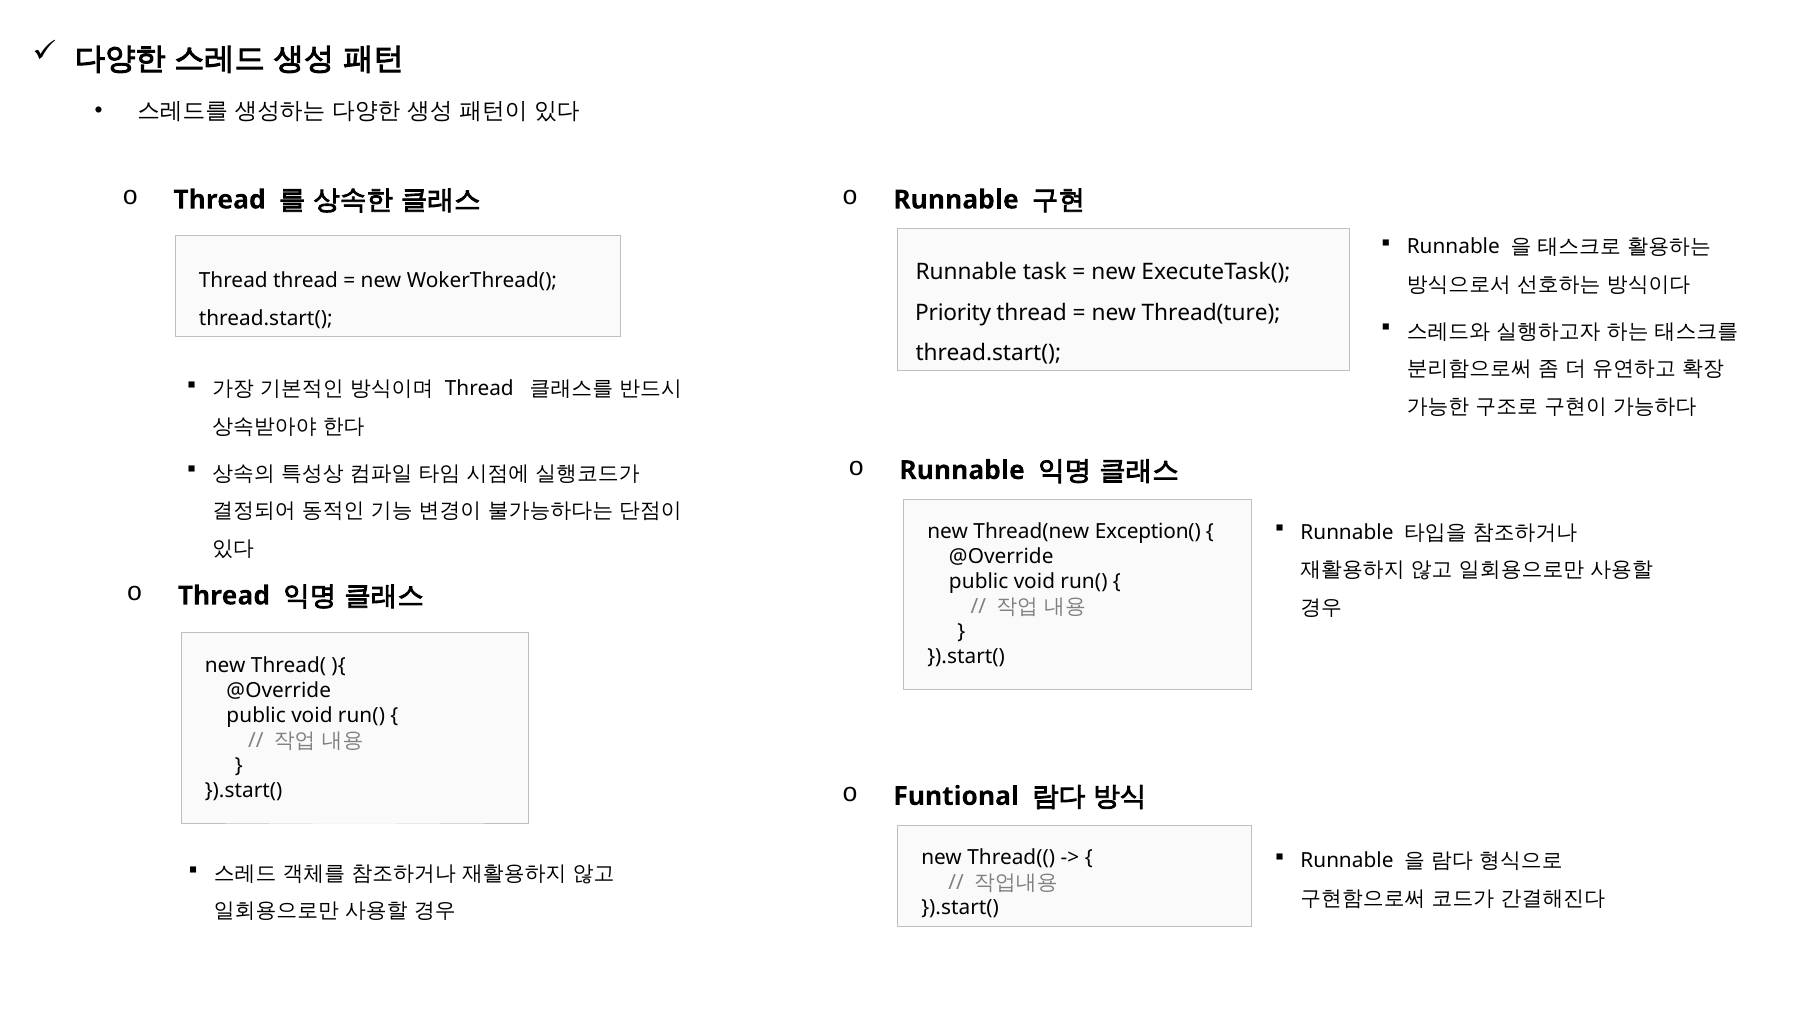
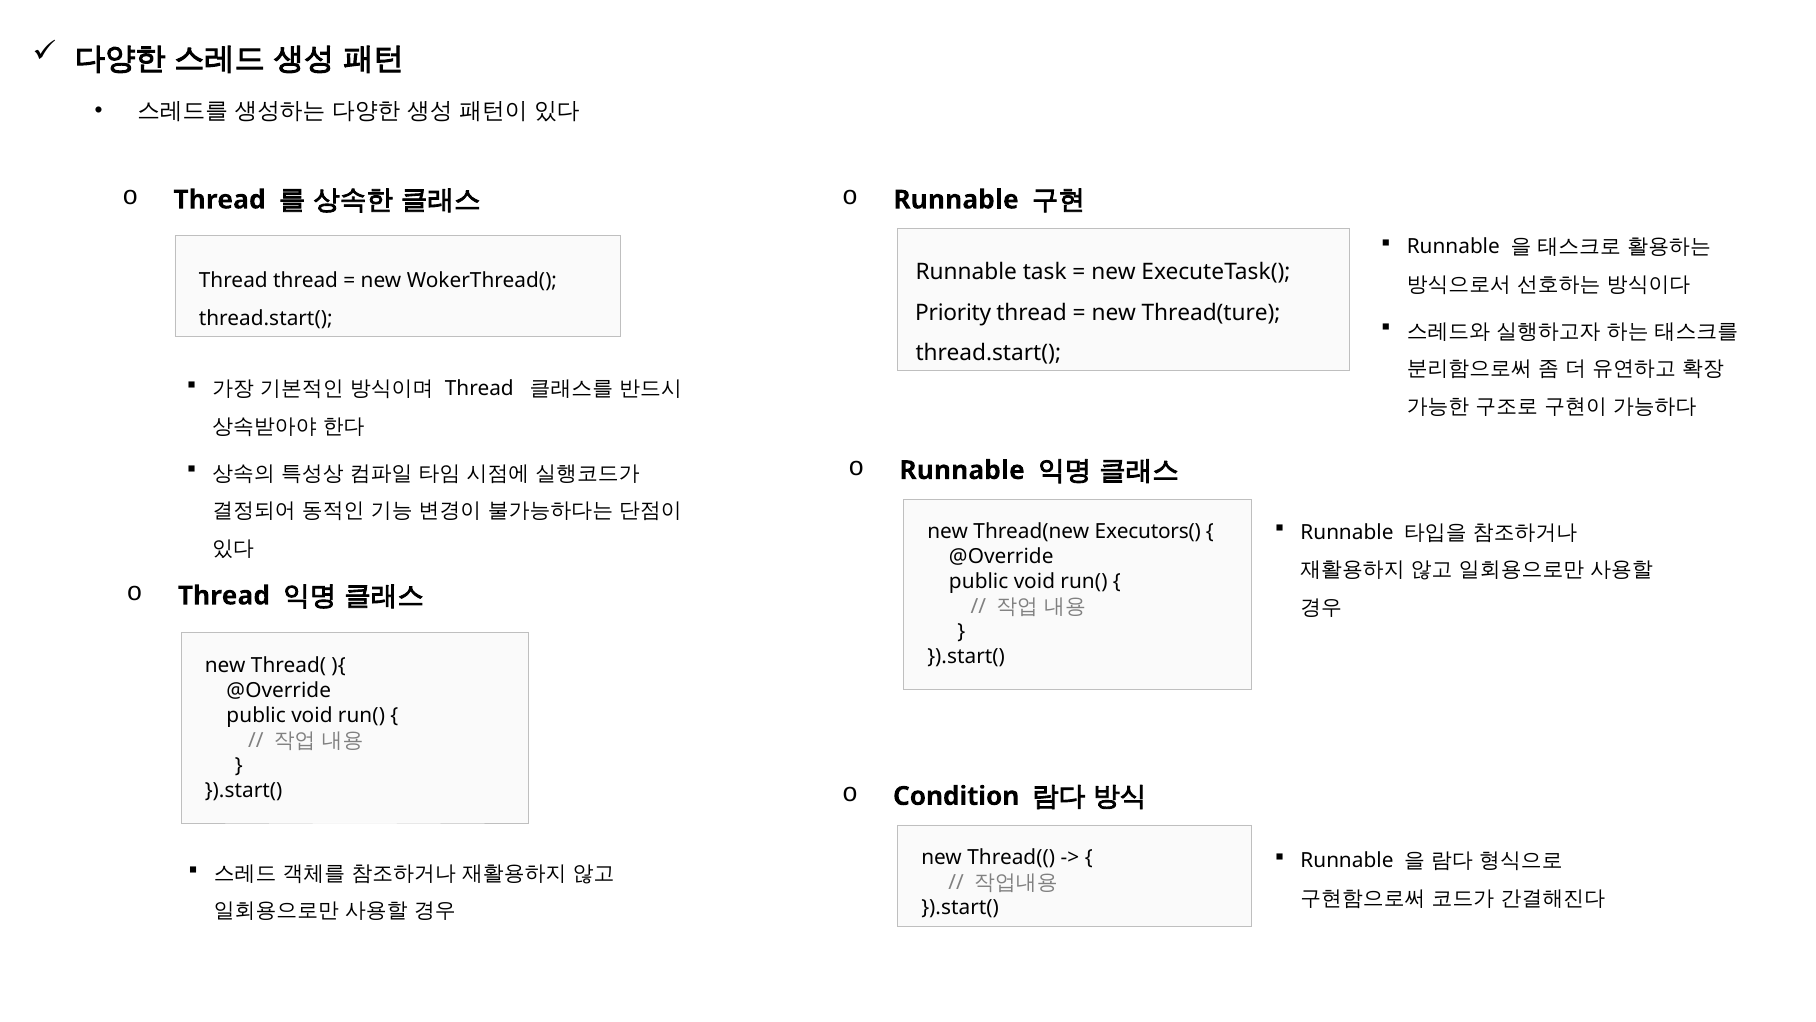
Exception(: Exception( -> Executors(
Funtional: Funtional -> Condition
